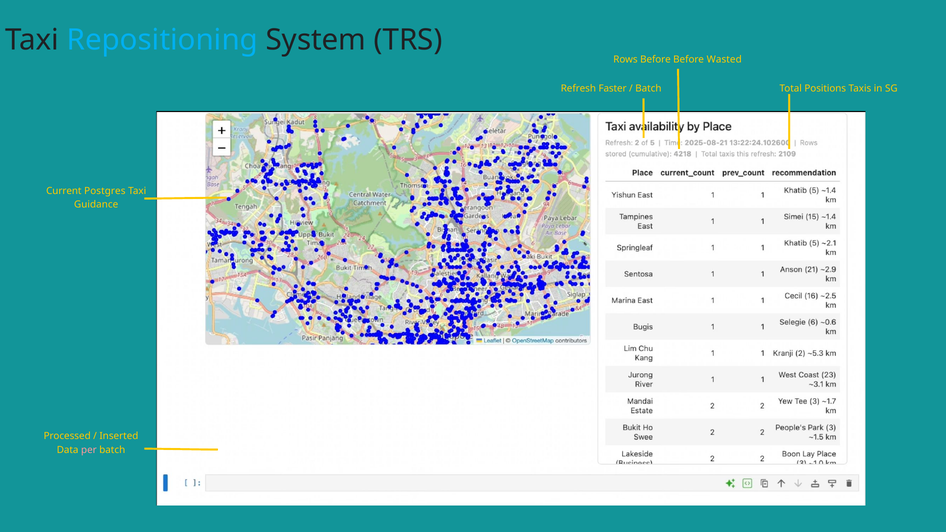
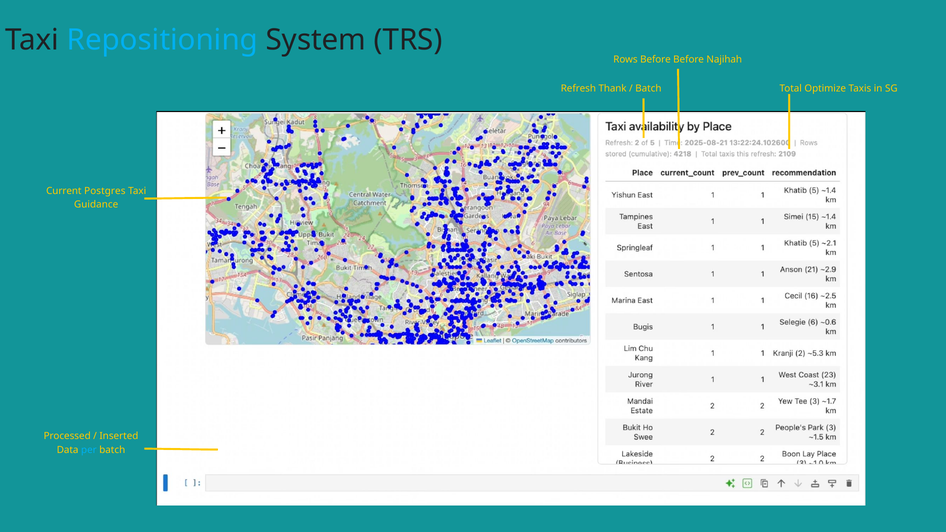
Wasted: Wasted -> Najihah
Faster: Faster -> Thank
Positions: Positions -> Optimize
per colour: pink -> light blue
